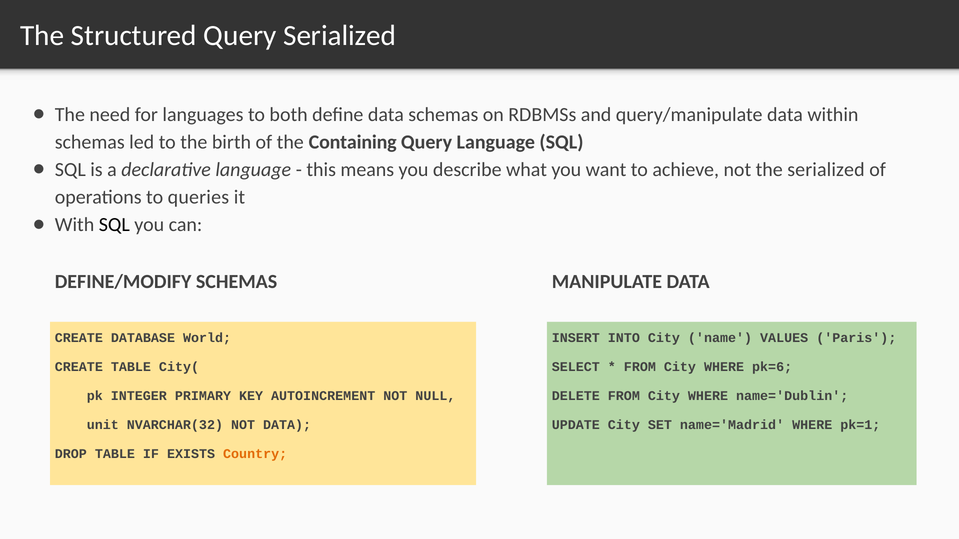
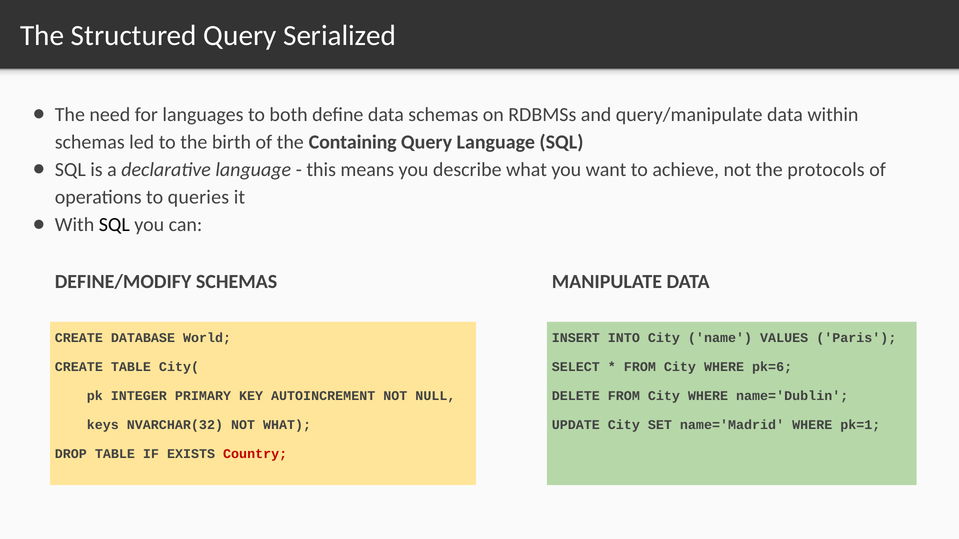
the serialized: serialized -> protocols
unit: unit -> keys
NOT DATA: DATA -> WHAT
Country colour: orange -> red
